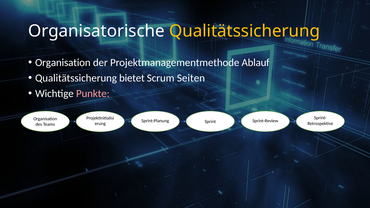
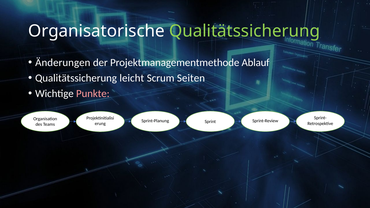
Qualitätssicherung at (245, 31) colour: yellow -> light green
Organisation at (63, 63): Organisation -> Änderungen
bietet: bietet -> leicht
